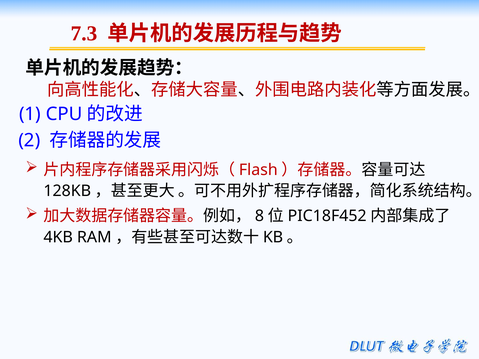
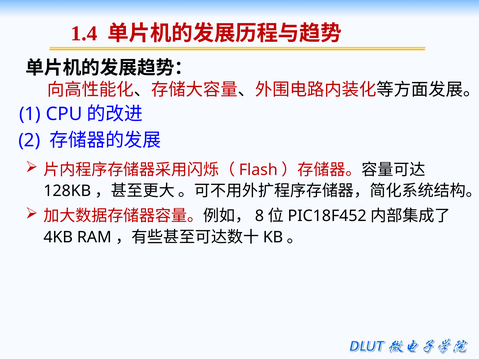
7.3: 7.3 -> 1.4
